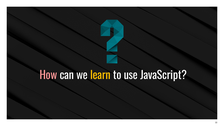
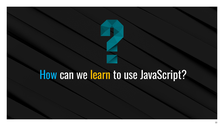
How colour: pink -> light blue
